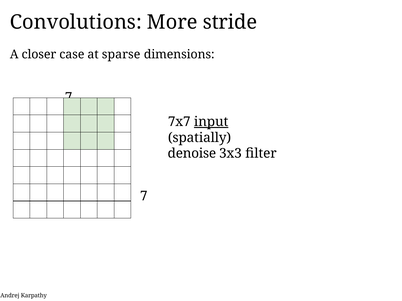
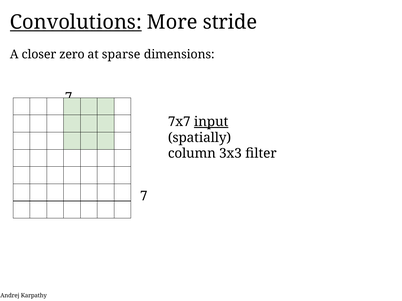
Convolutions underline: none -> present
case: case -> zero
denoise: denoise -> column
